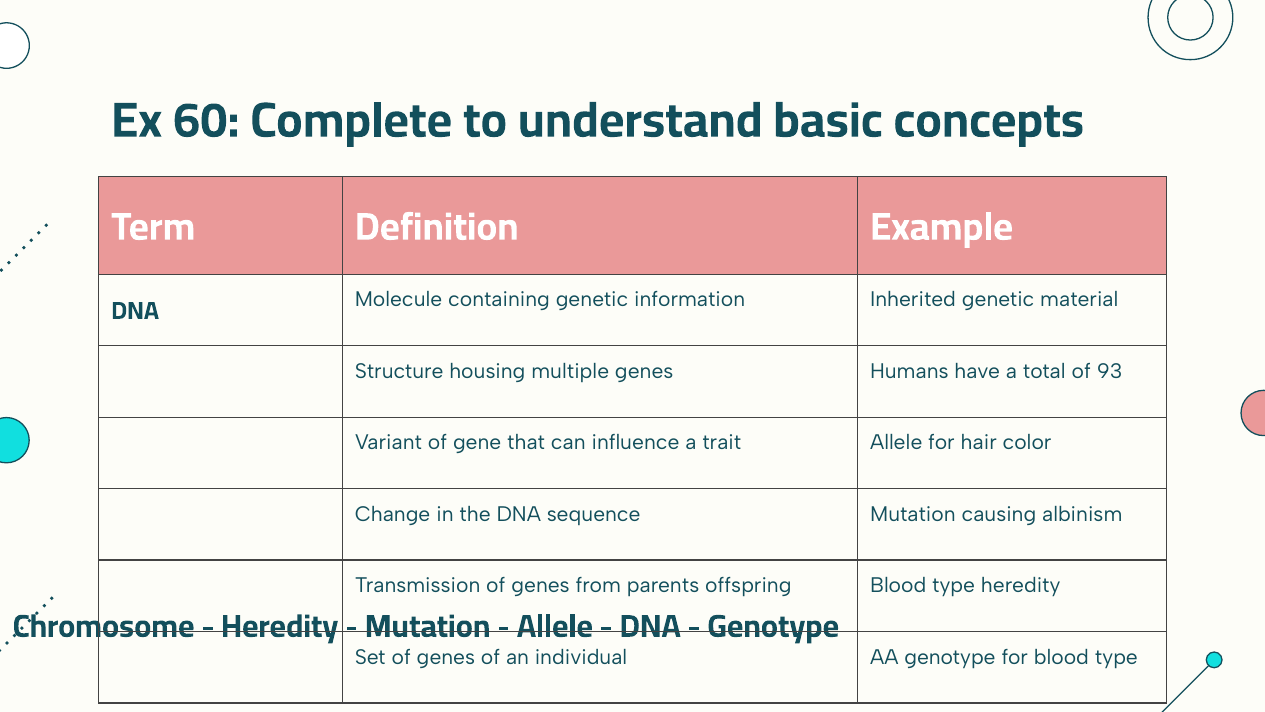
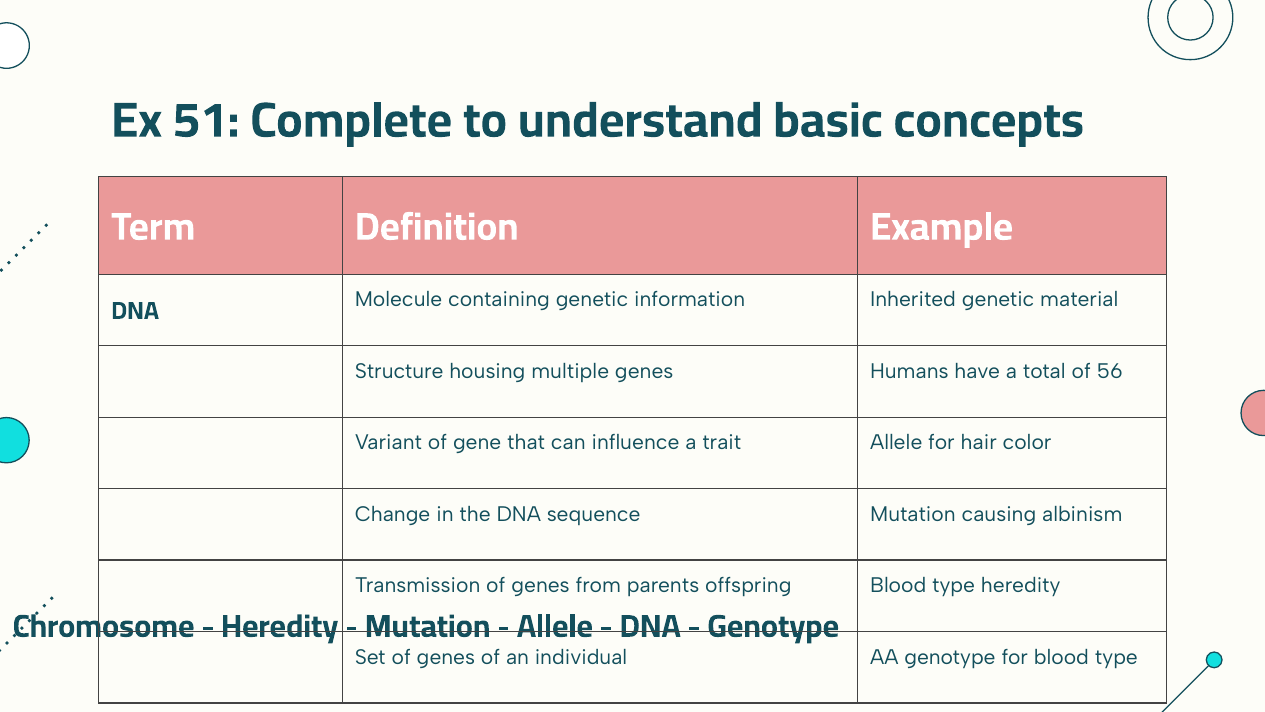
60: 60 -> 51
93: 93 -> 56
